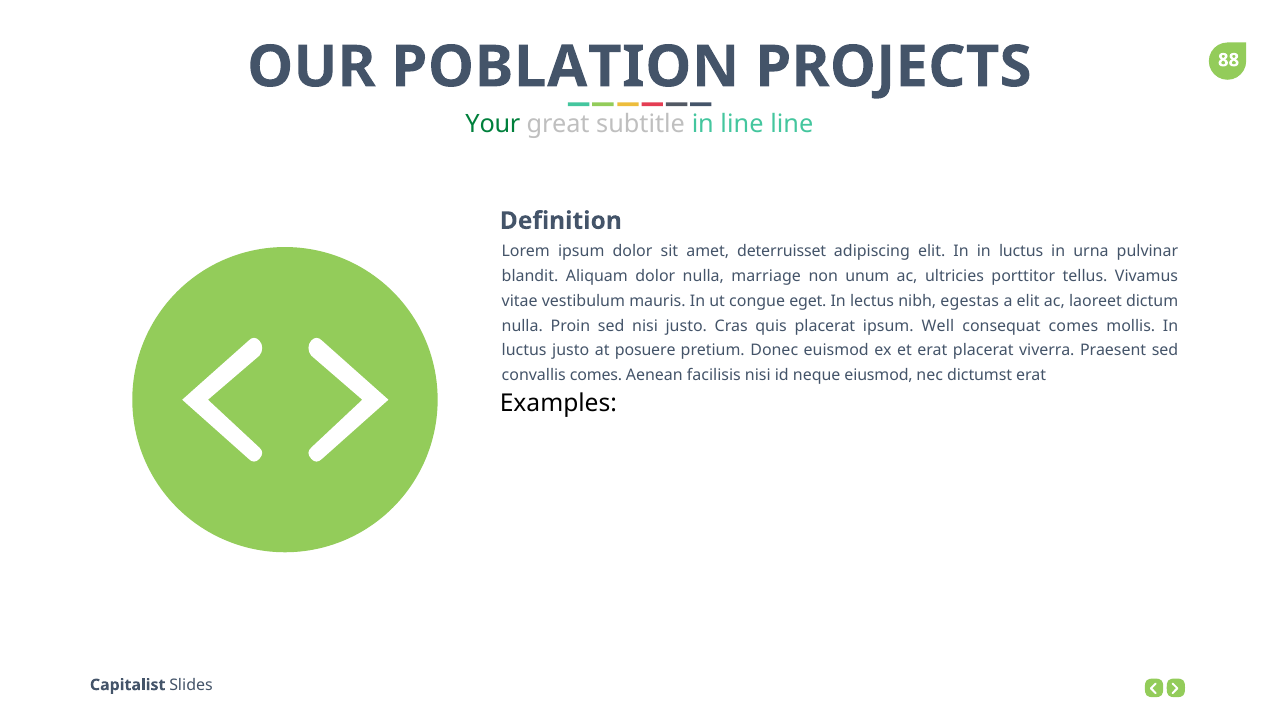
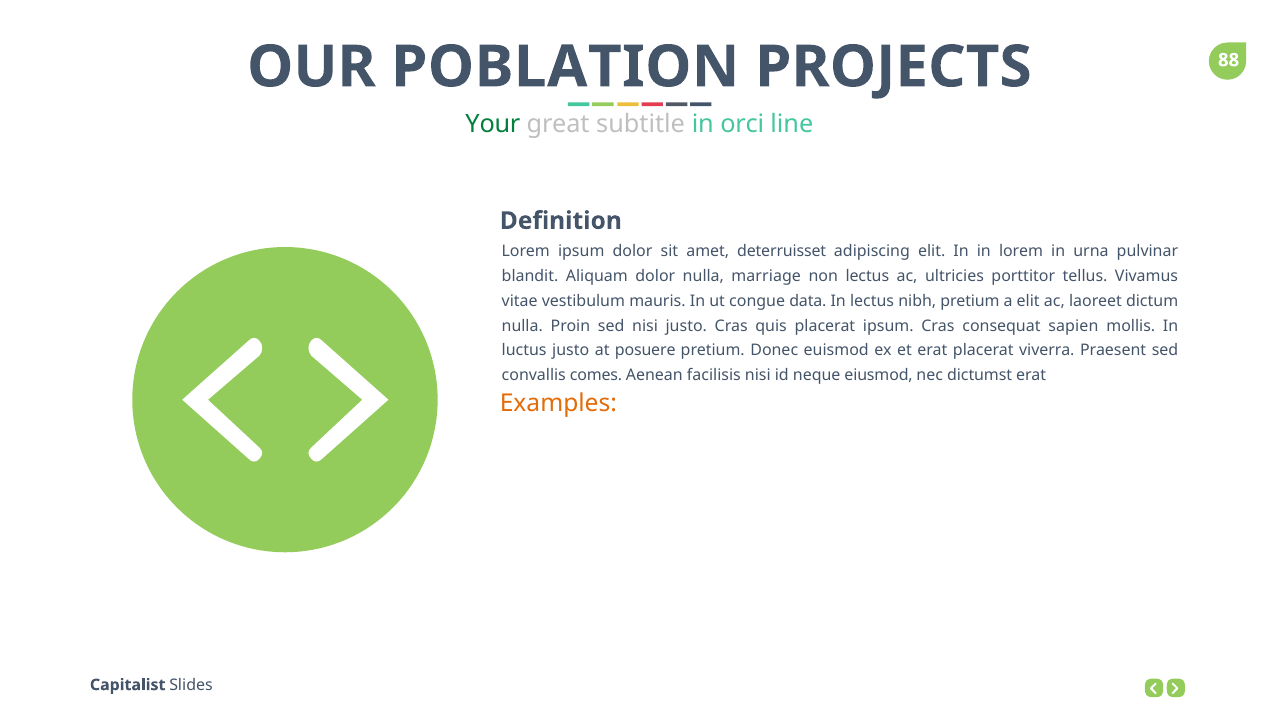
in line: line -> orci
In in luctus: luctus -> lorem
non unum: unum -> lectus
eget: eget -> data
nibh egestas: egestas -> pretium
ipsum Well: Well -> Cras
consequat comes: comes -> sapien
Examples colour: black -> orange
